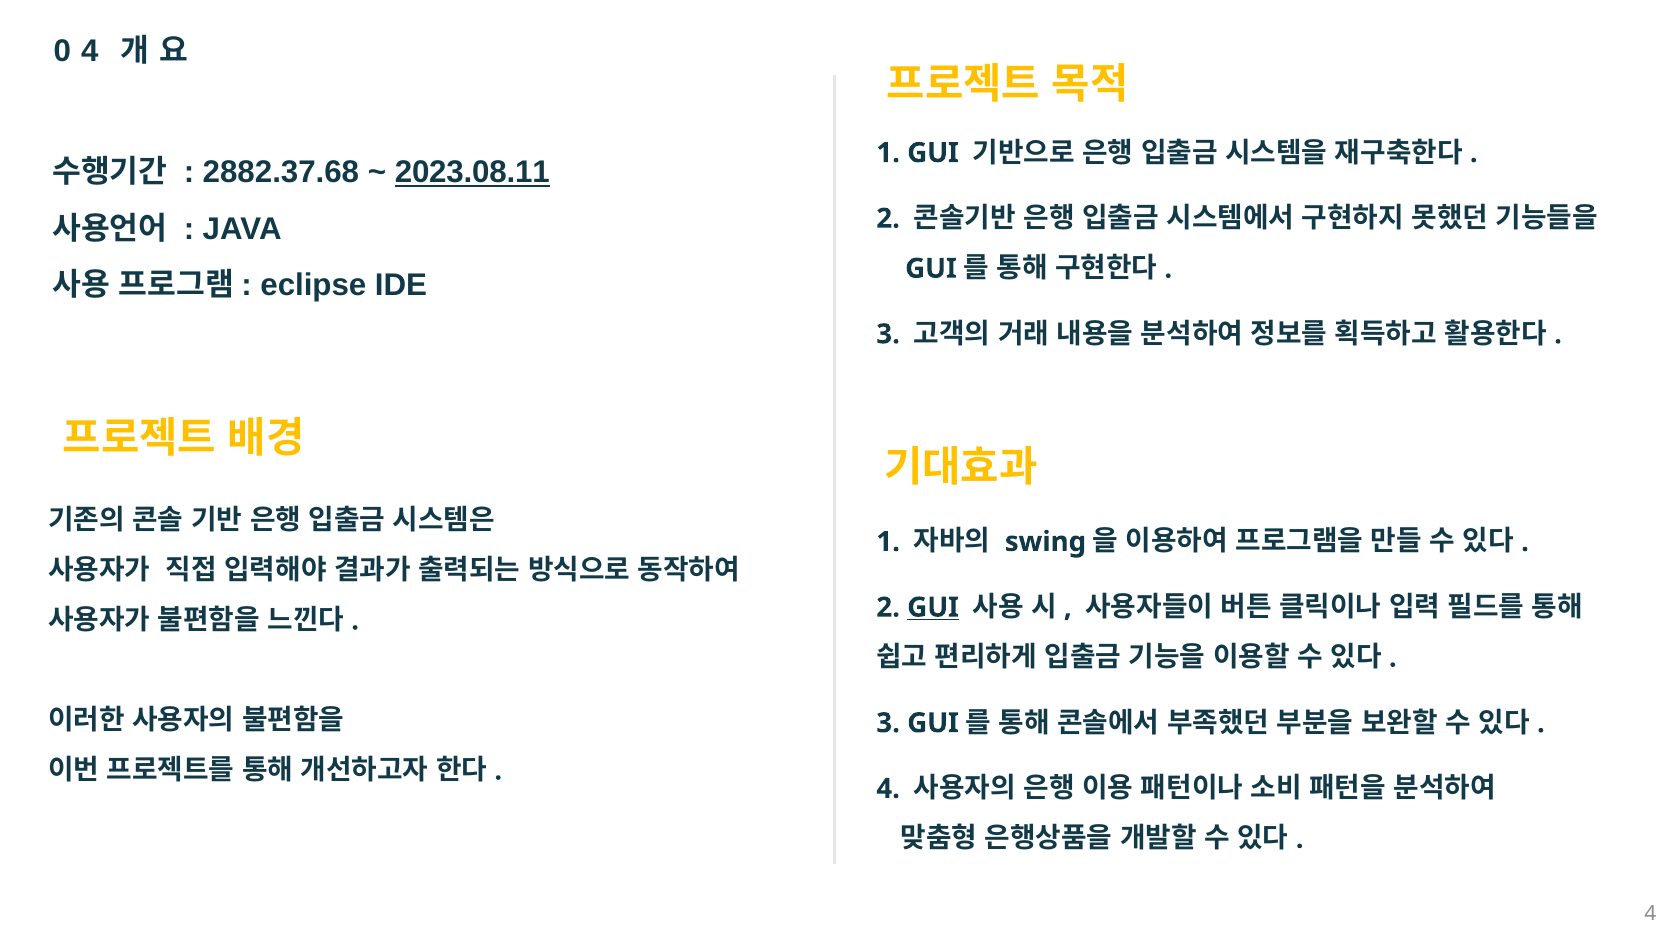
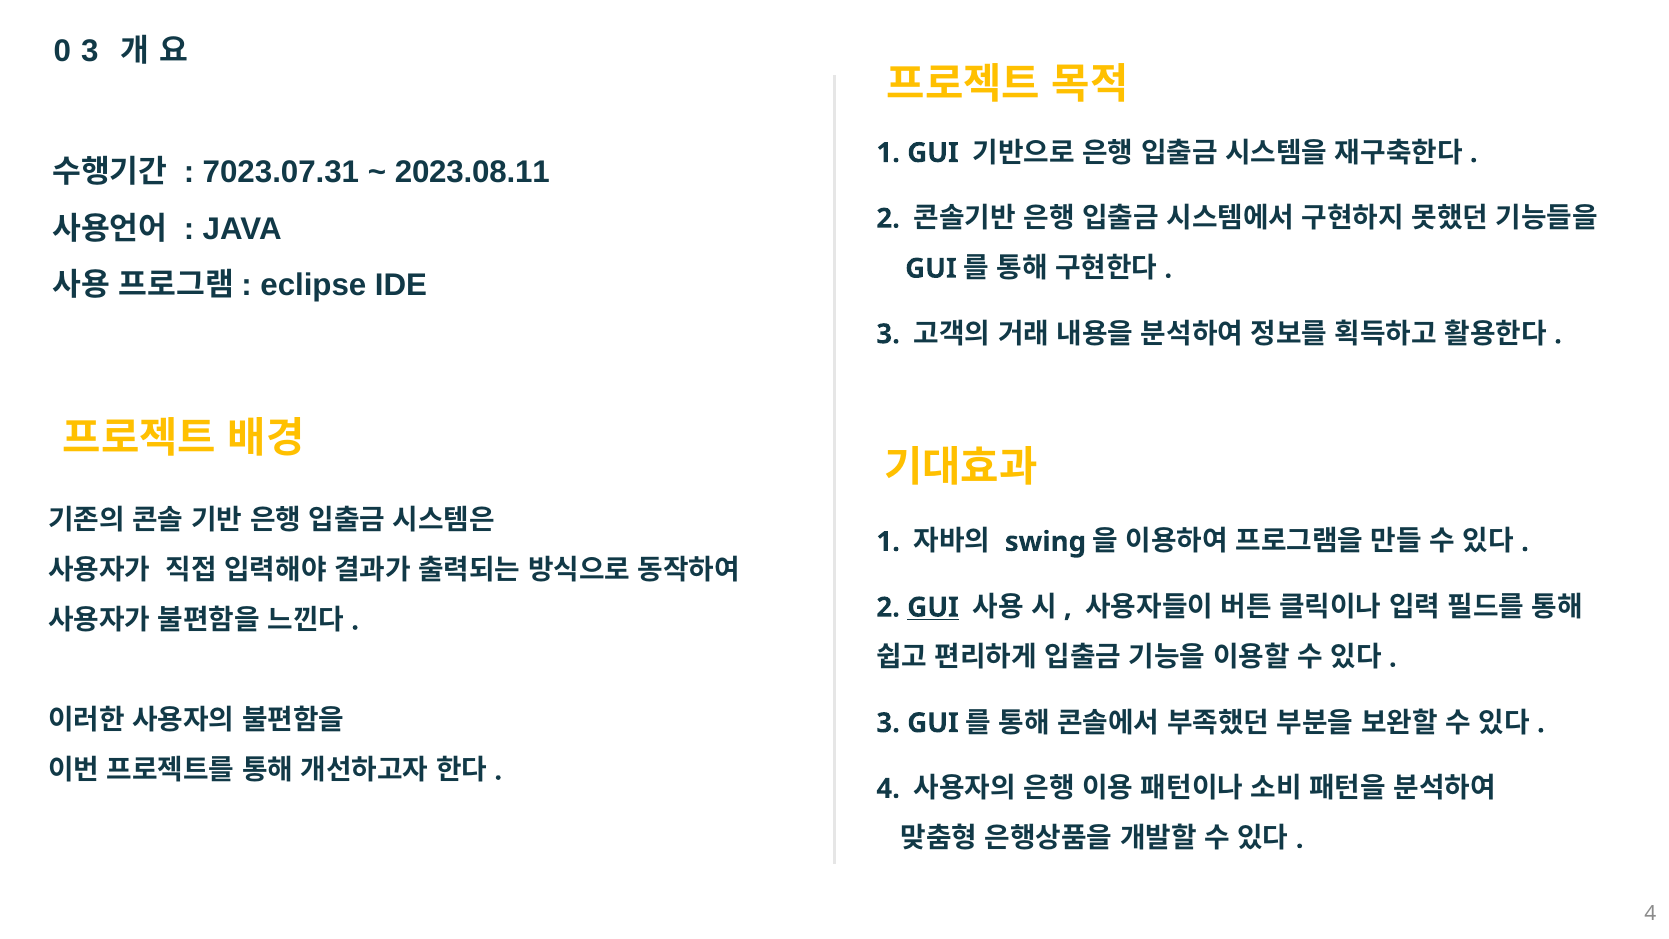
4 at (90, 52): 4 -> 3
2882.37.68: 2882.37.68 -> 7023.07.31
2023.08.11 underline: present -> none
